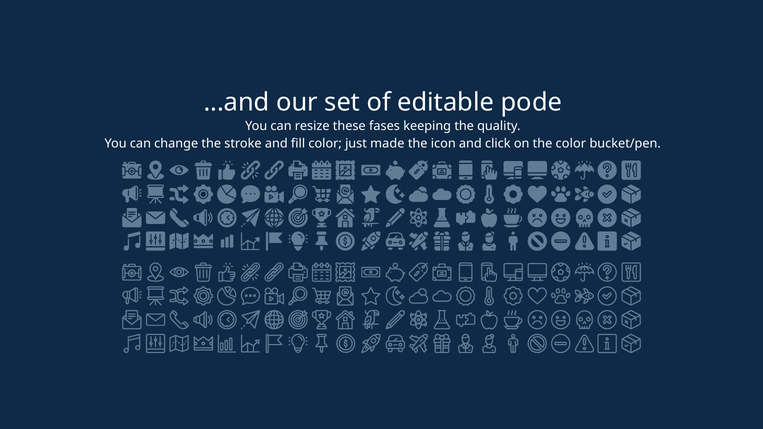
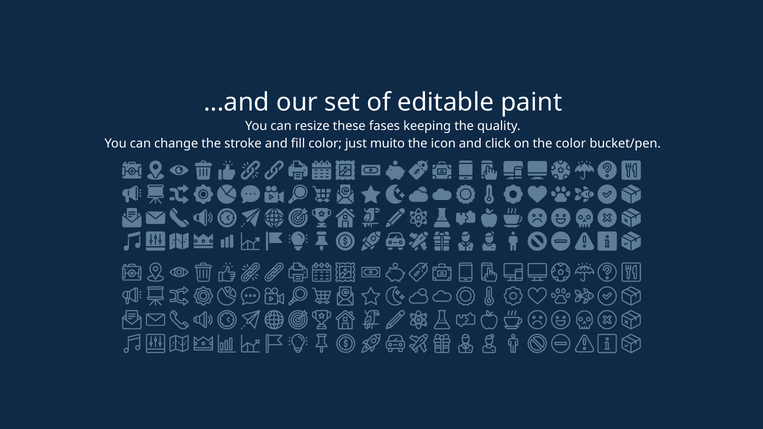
pode: pode -> paint
made: made -> muito
